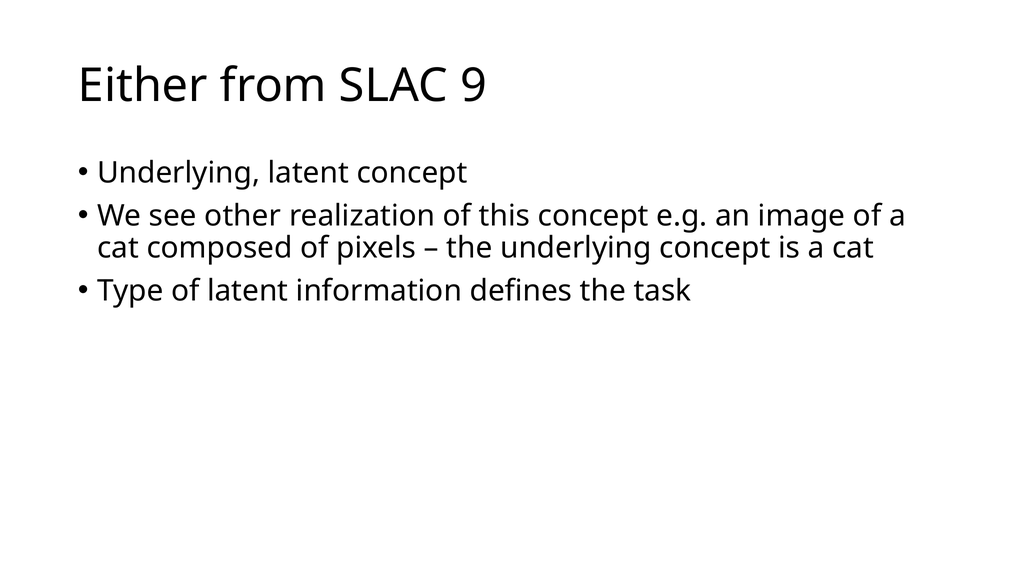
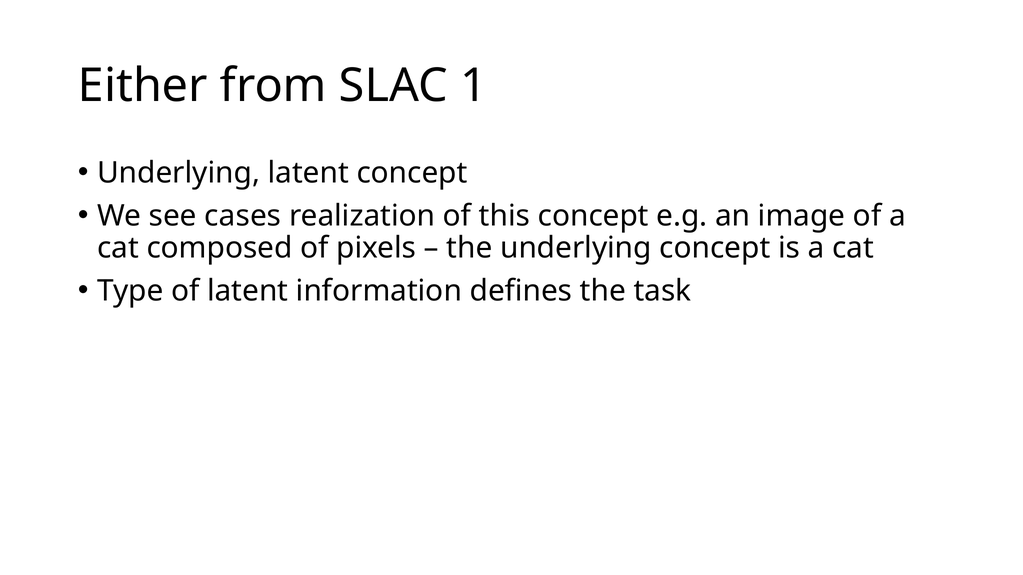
9: 9 -> 1
other: other -> cases
